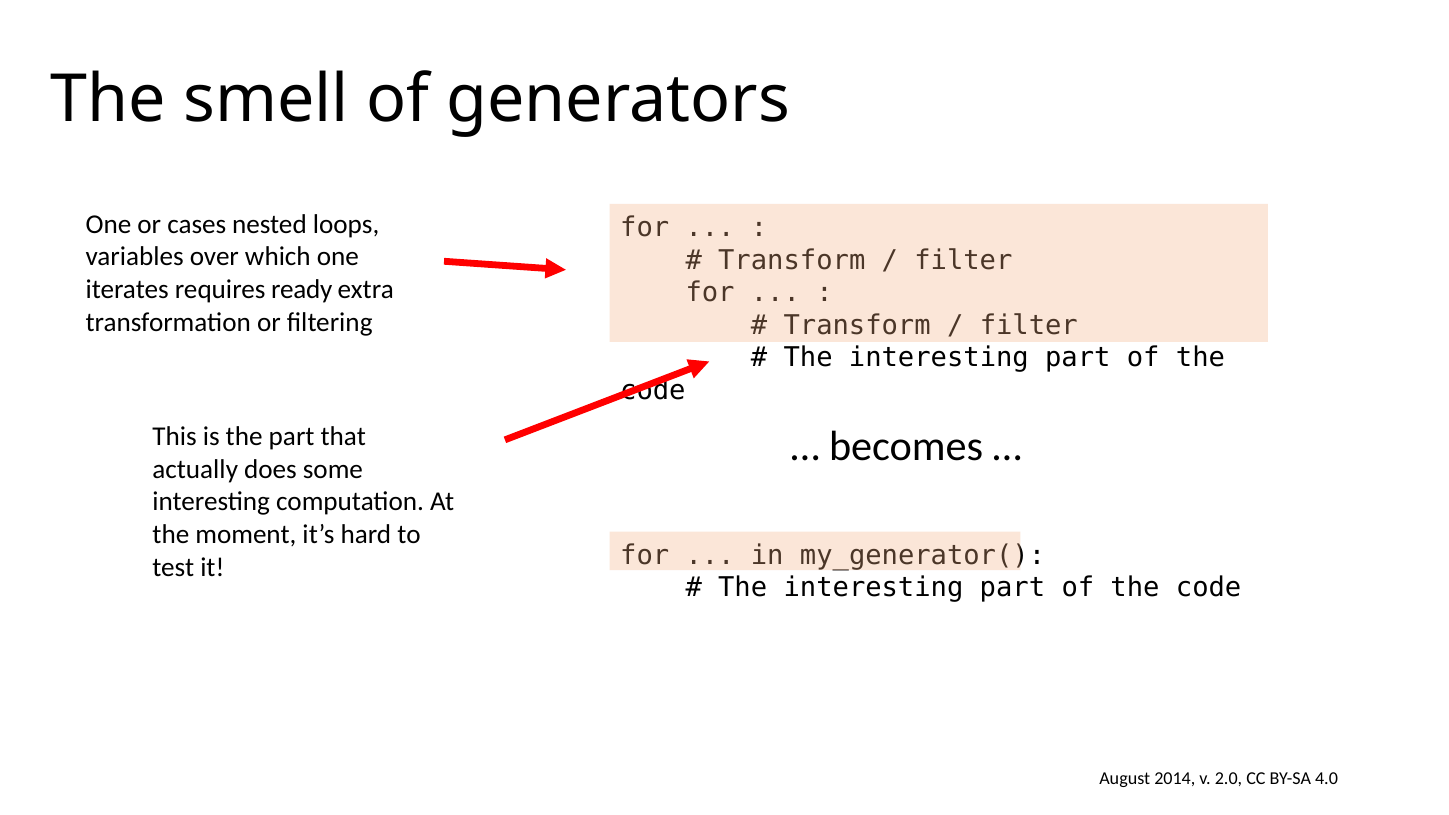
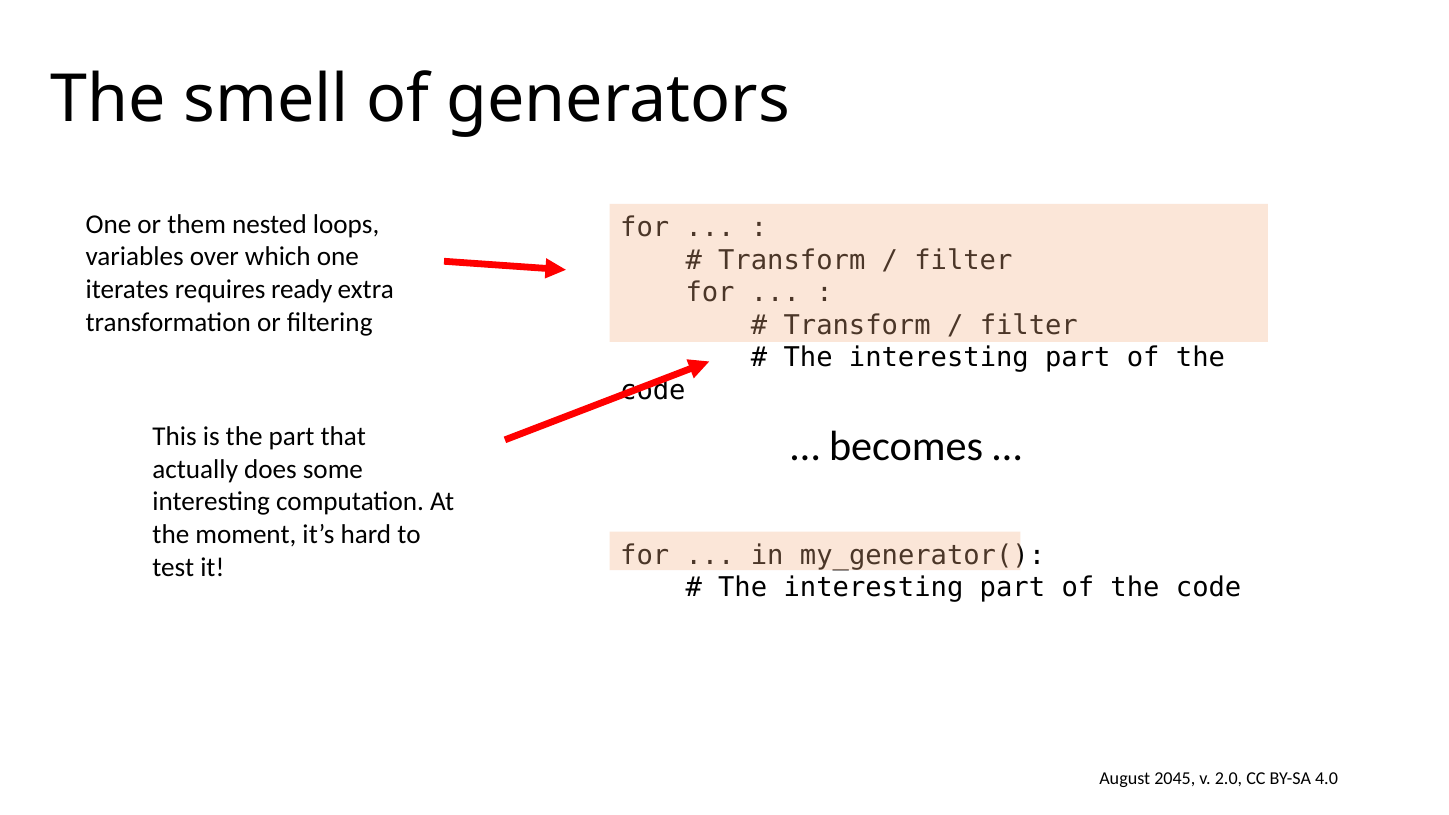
cases: cases -> them
2014: 2014 -> 2045
